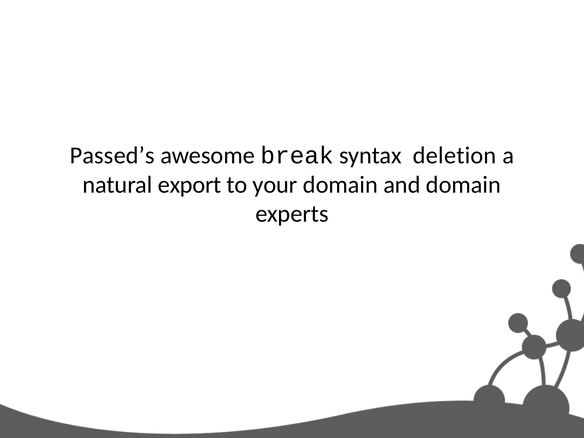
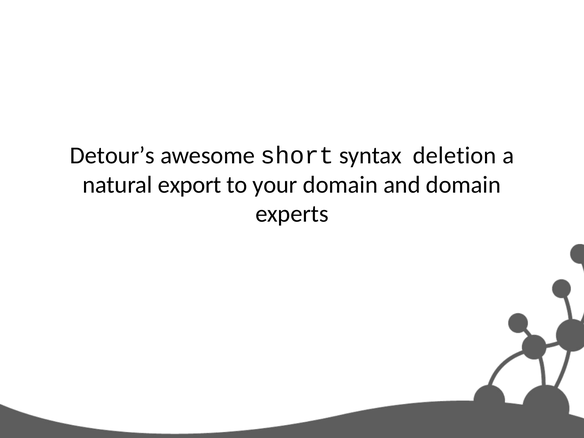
Passed’s: Passed’s -> Detour’s
break: break -> short
